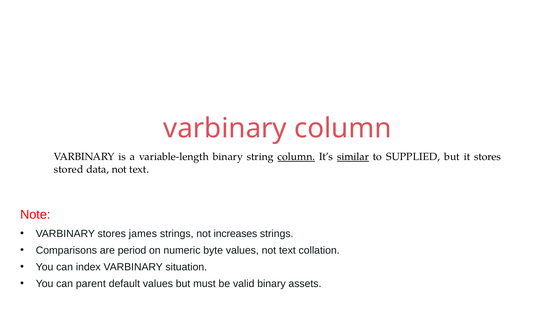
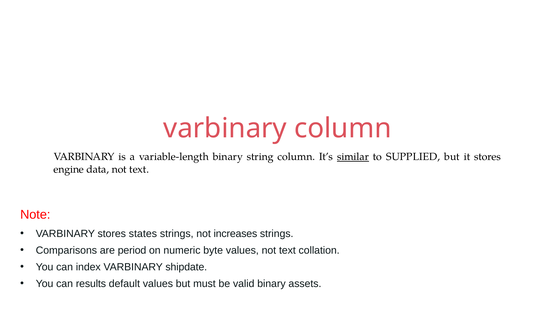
column at (296, 157) underline: present -> none
stored: stored -> engine
james: james -> states
situation: situation -> shipdate
parent: parent -> results
